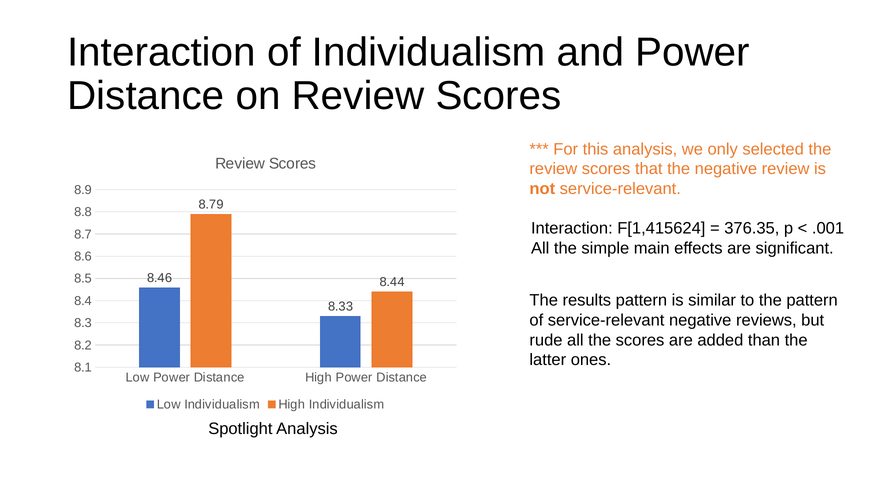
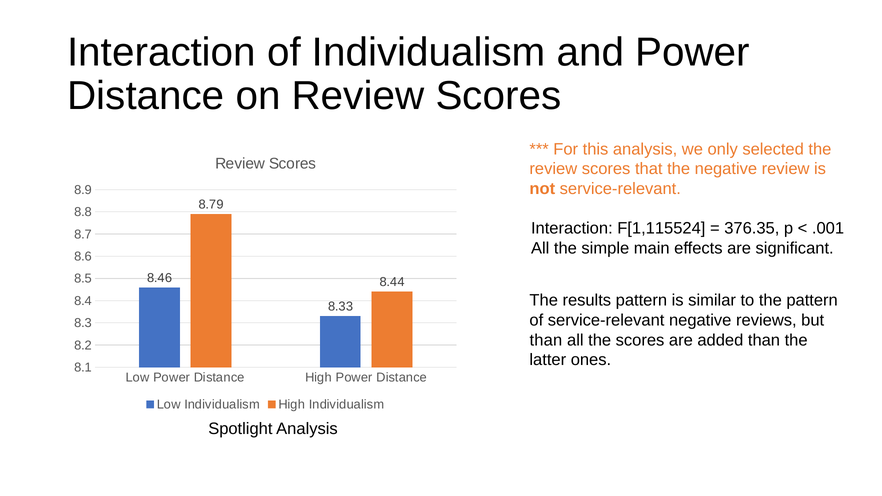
F[1,415624: F[1,415624 -> F[1,115524
rude at (546, 340): rude -> than
